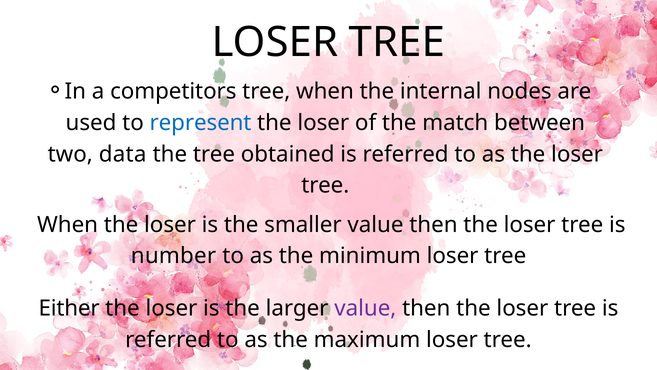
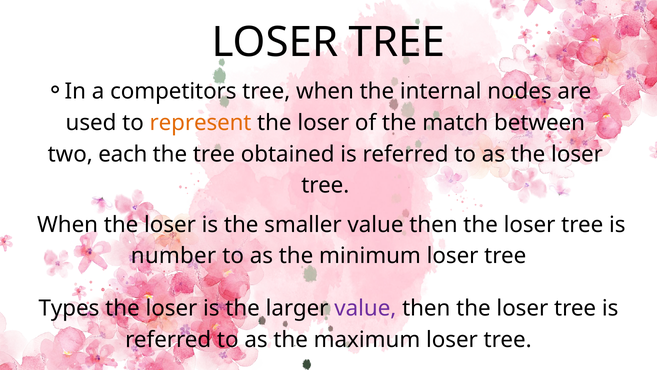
represent colour: blue -> orange
data: data -> each
Either: Either -> Types
